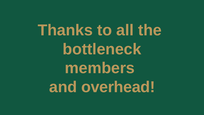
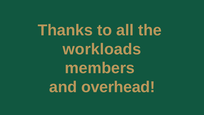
bottleneck: bottleneck -> workloads
